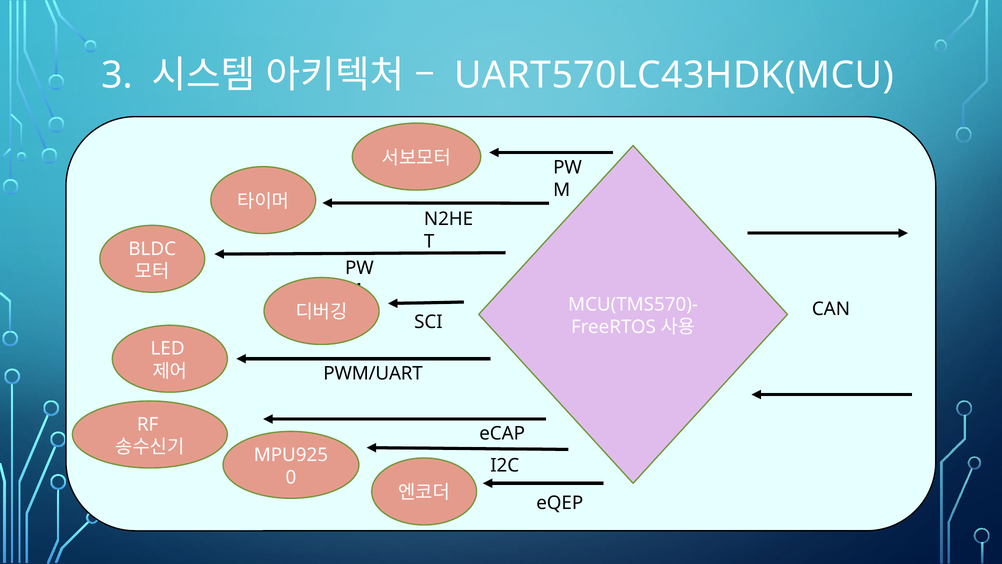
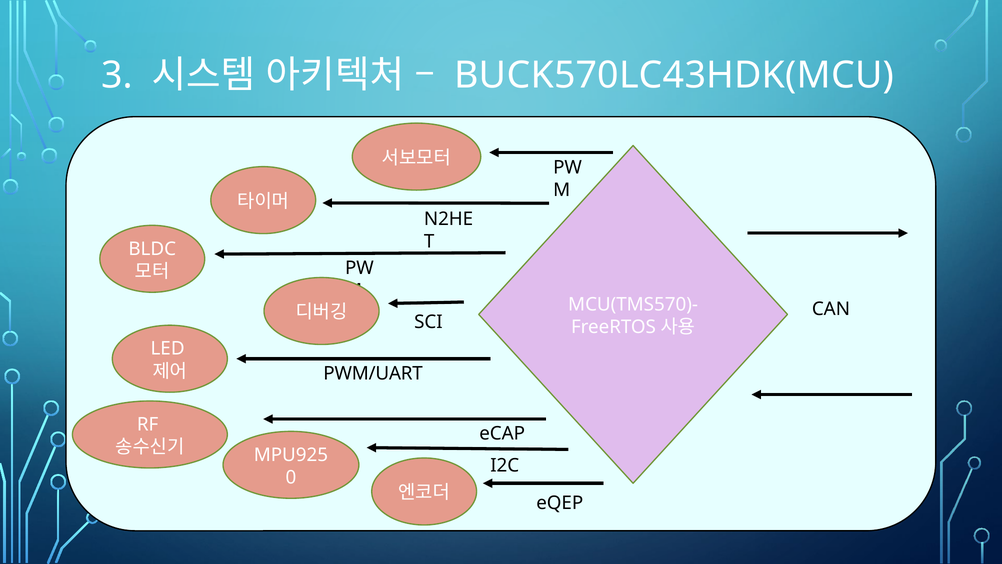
UART570LC43HDK(MCU: UART570LC43HDK(MCU -> BUCK570LC43HDK(MCU
